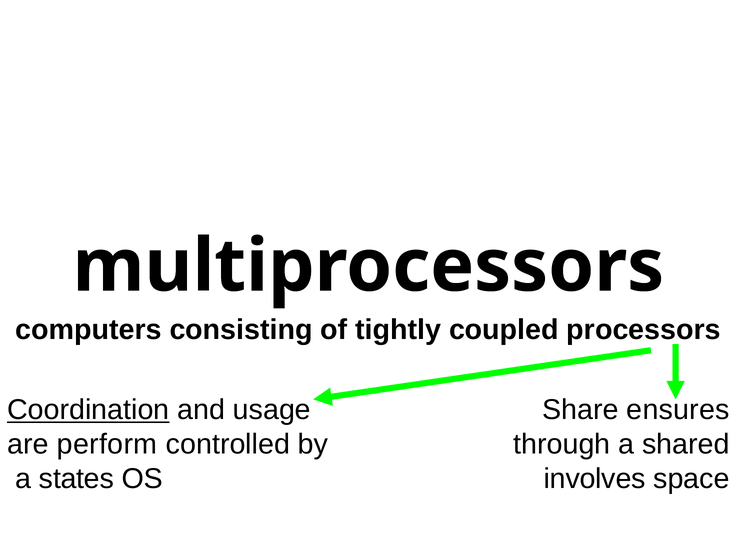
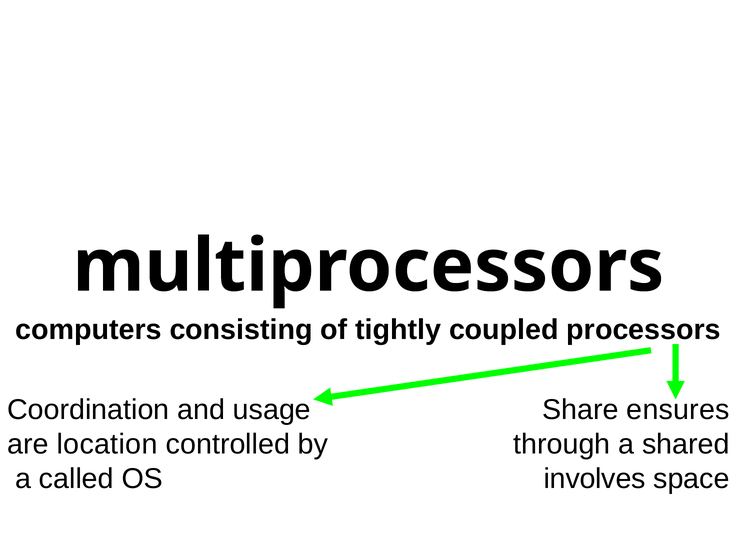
Coordination underline: present -> none
perform: perform -> location
states: states -> called
